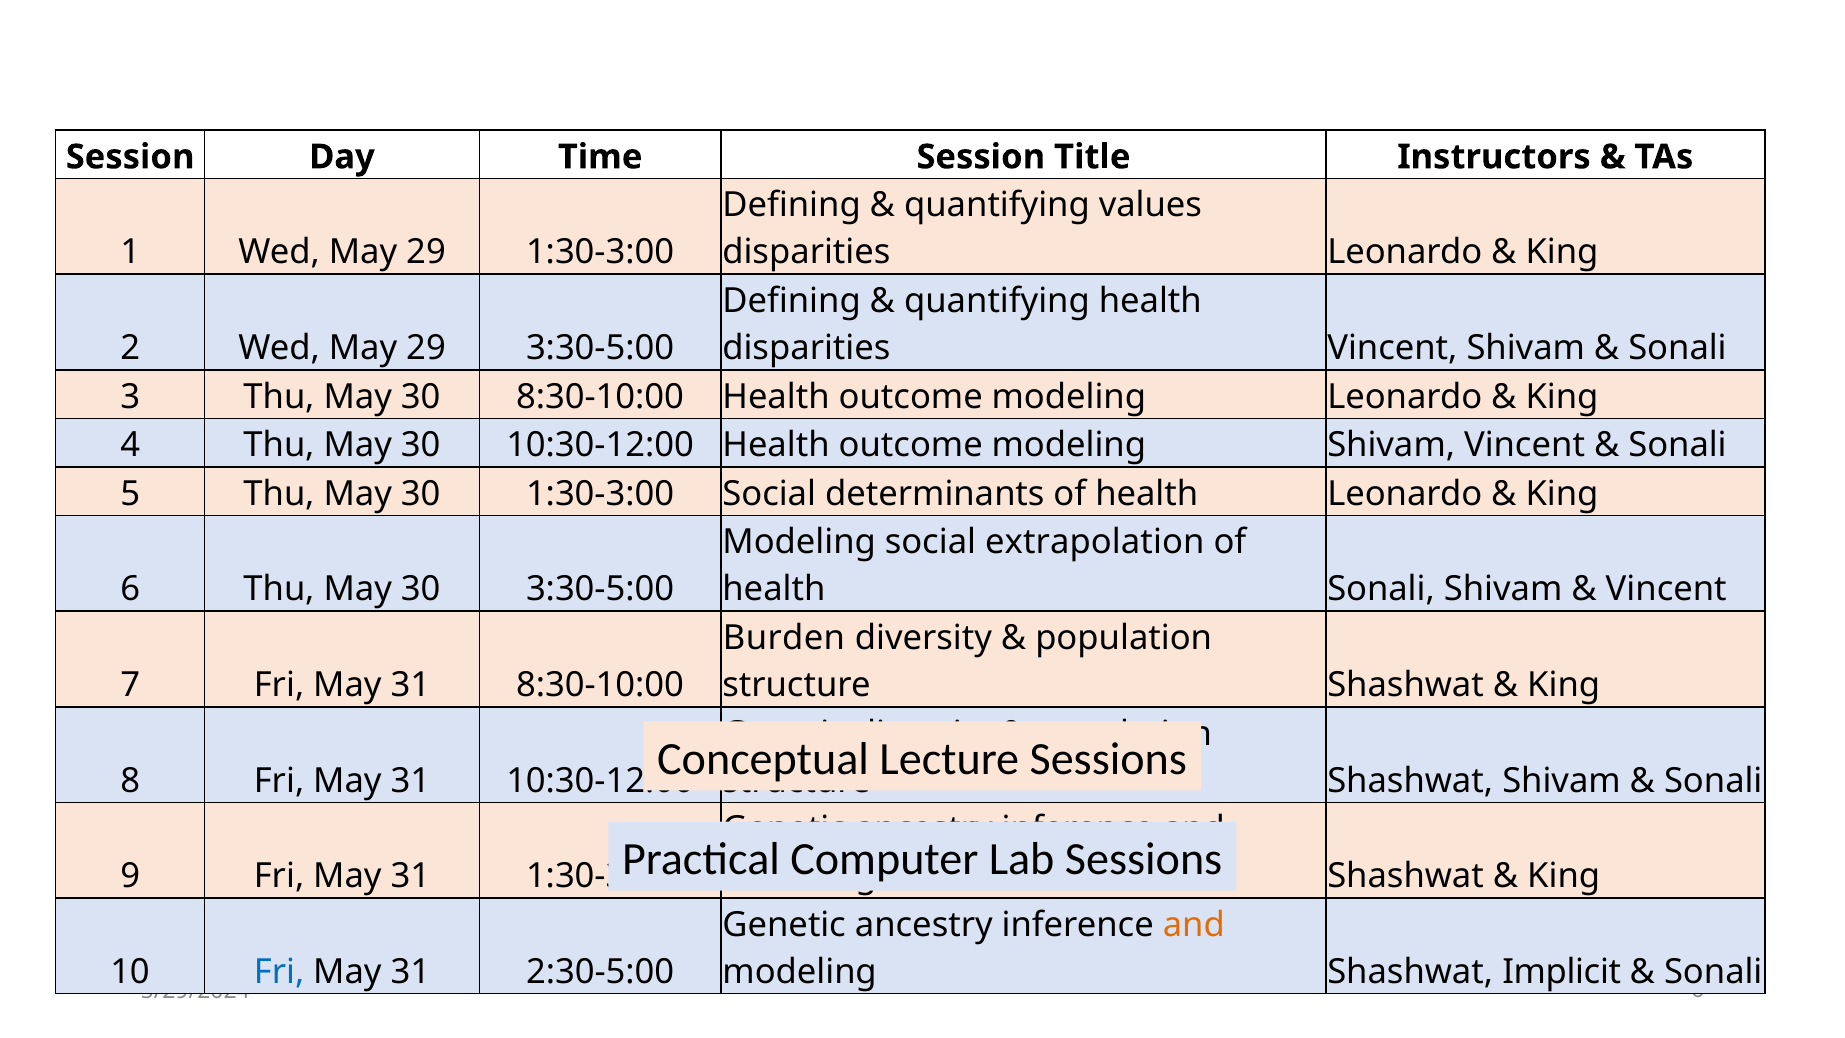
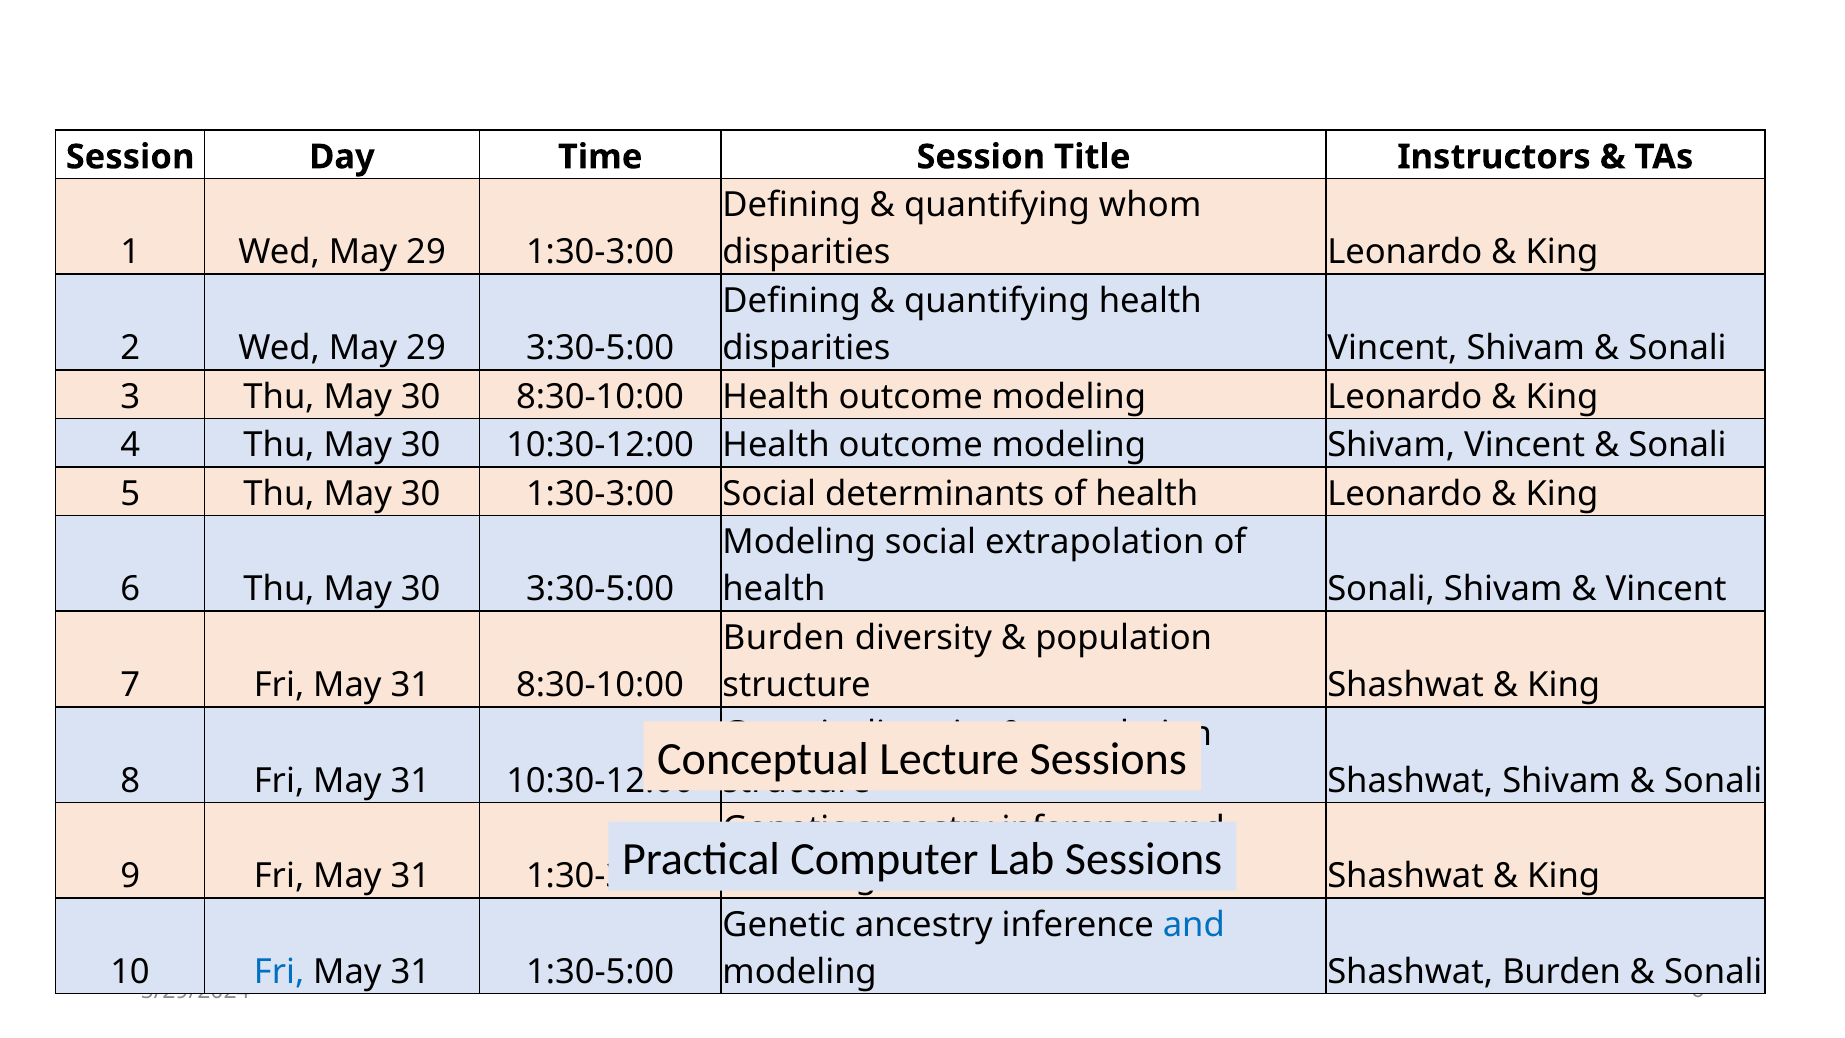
values: values -> whom
and at (1194, 925) colour: orange -> blue
2:30-5:00: 2:30-5:00 -> 1:30-5:00
Shashwat Implicit: Implicit -> Burden
